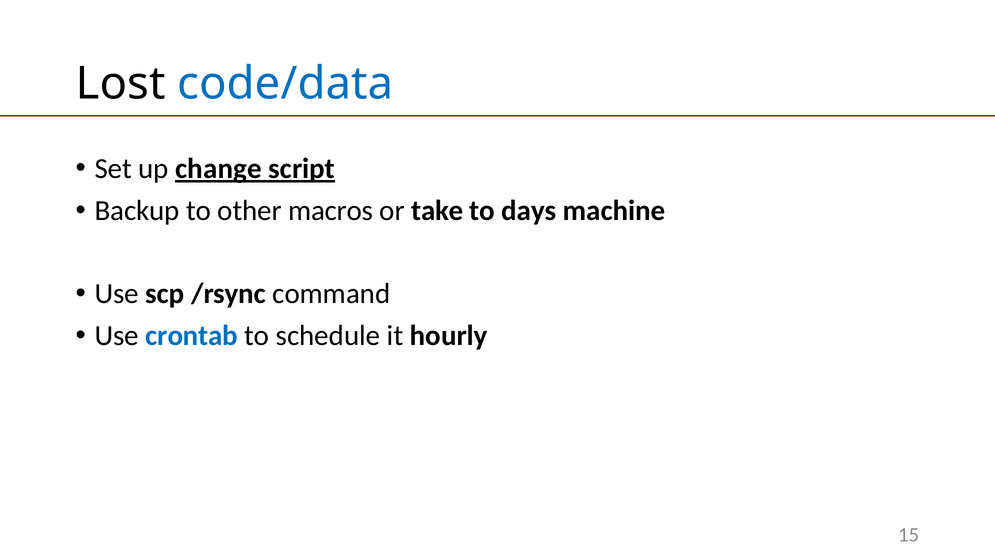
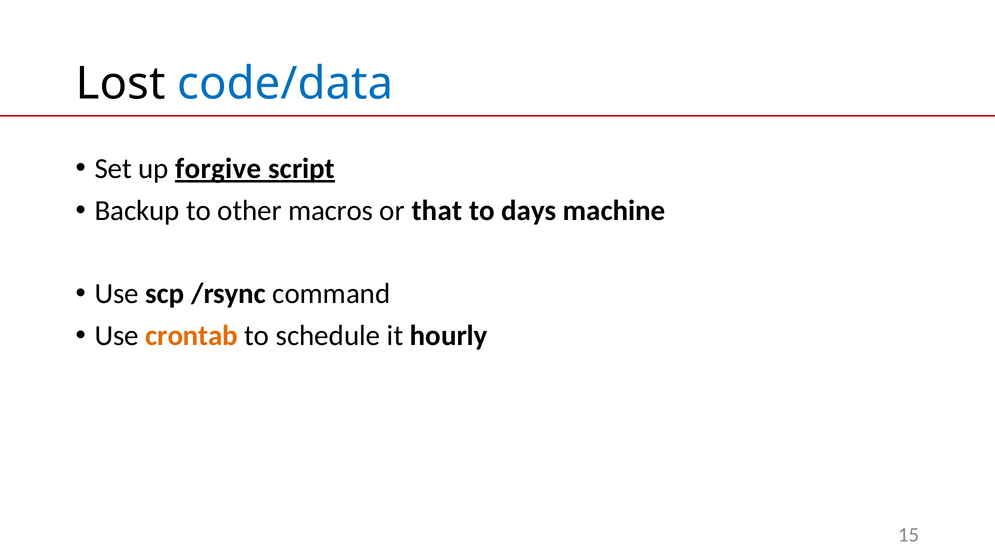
change: change -> forgive
take: take -> that
crontab colour: blue -> orange
